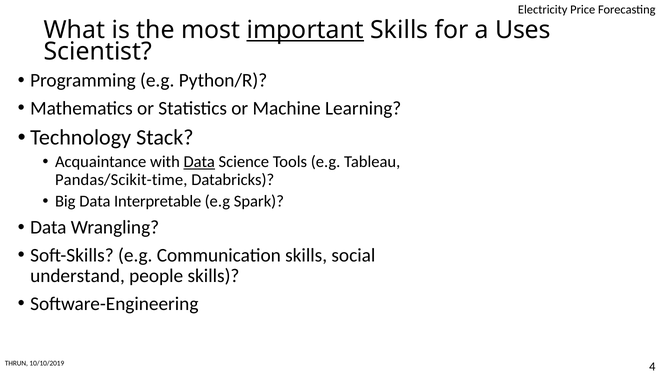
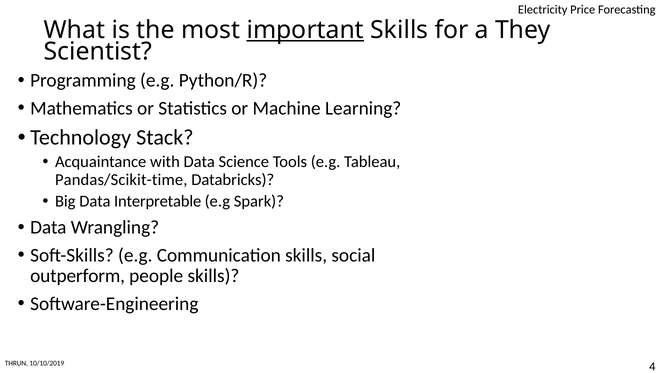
Uses: Uses -> They
Data at (199, 162) underline: present -> none
understand: understand -> outperform
